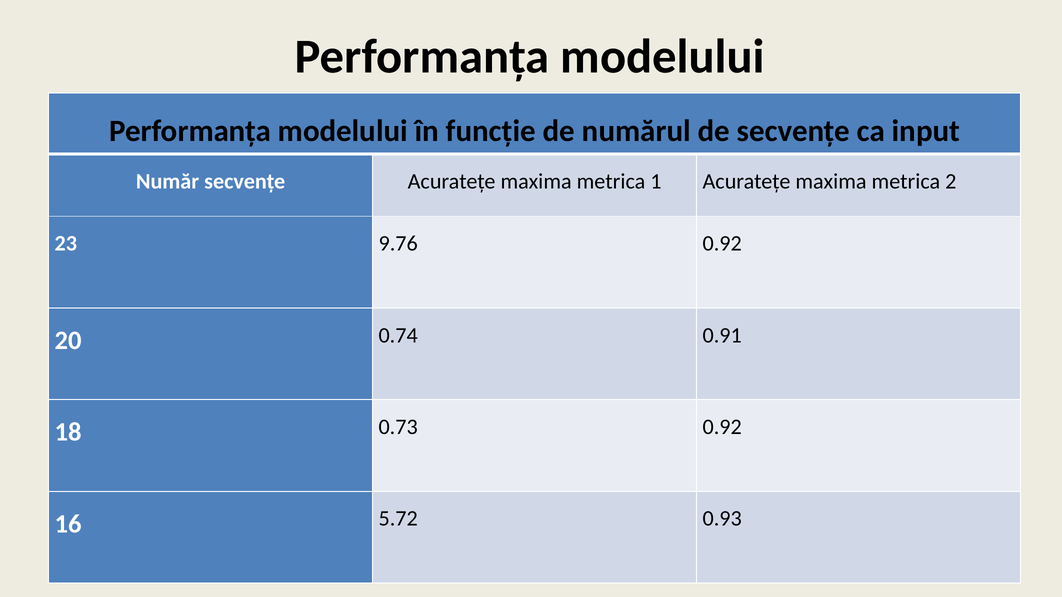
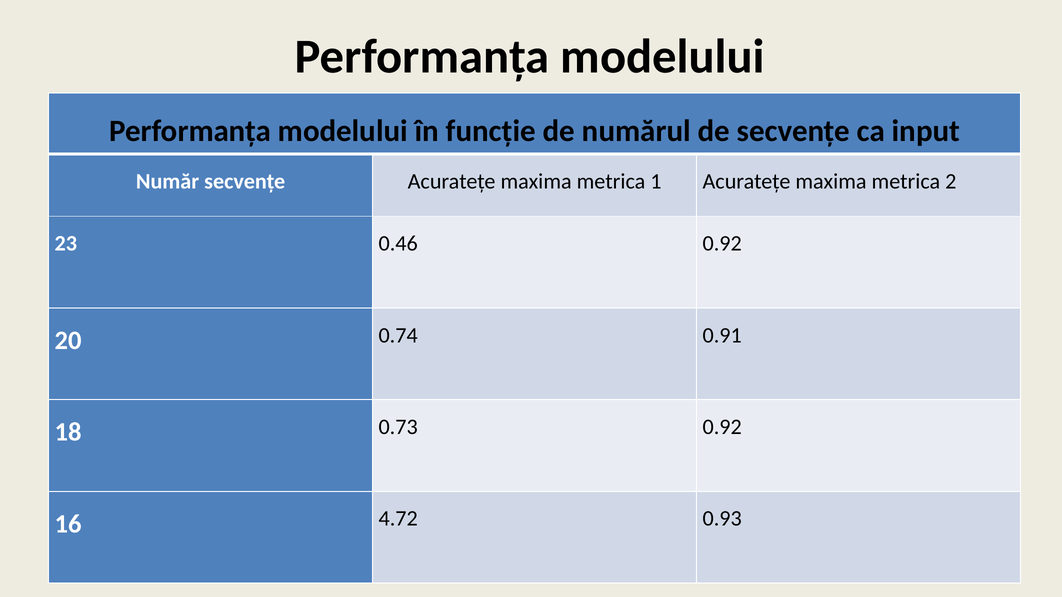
9.76: 9.76 -> 0.46
5.72: 5.72 -> 4.72
